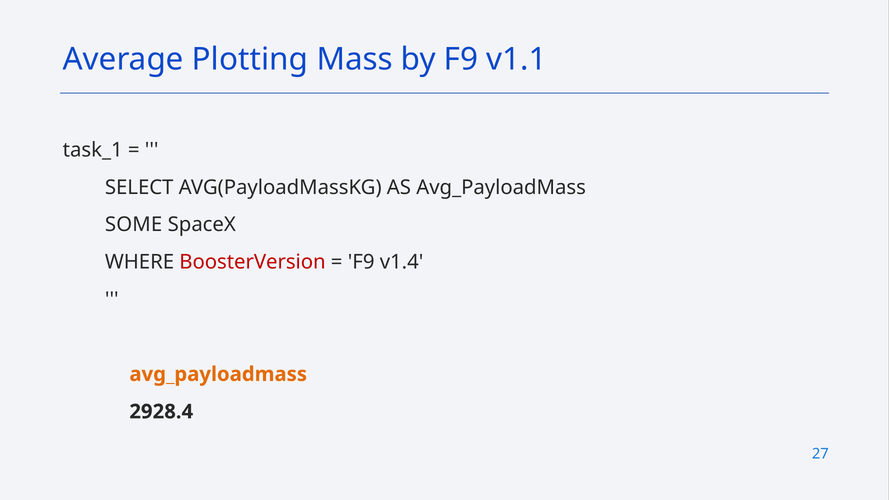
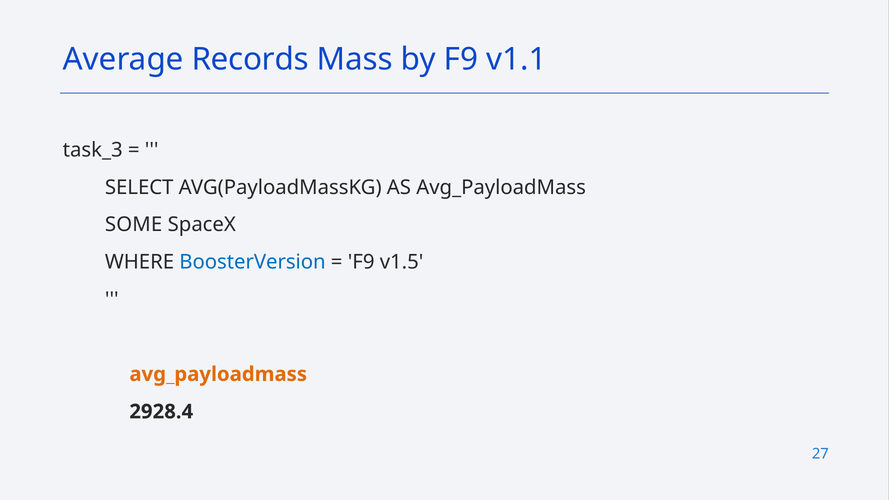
Plotting: Plotting -> Records
task_1: task_1 -> task_3
BoosterVersion colour: red -> blue
v1.4: v1.4 -> v1.5
